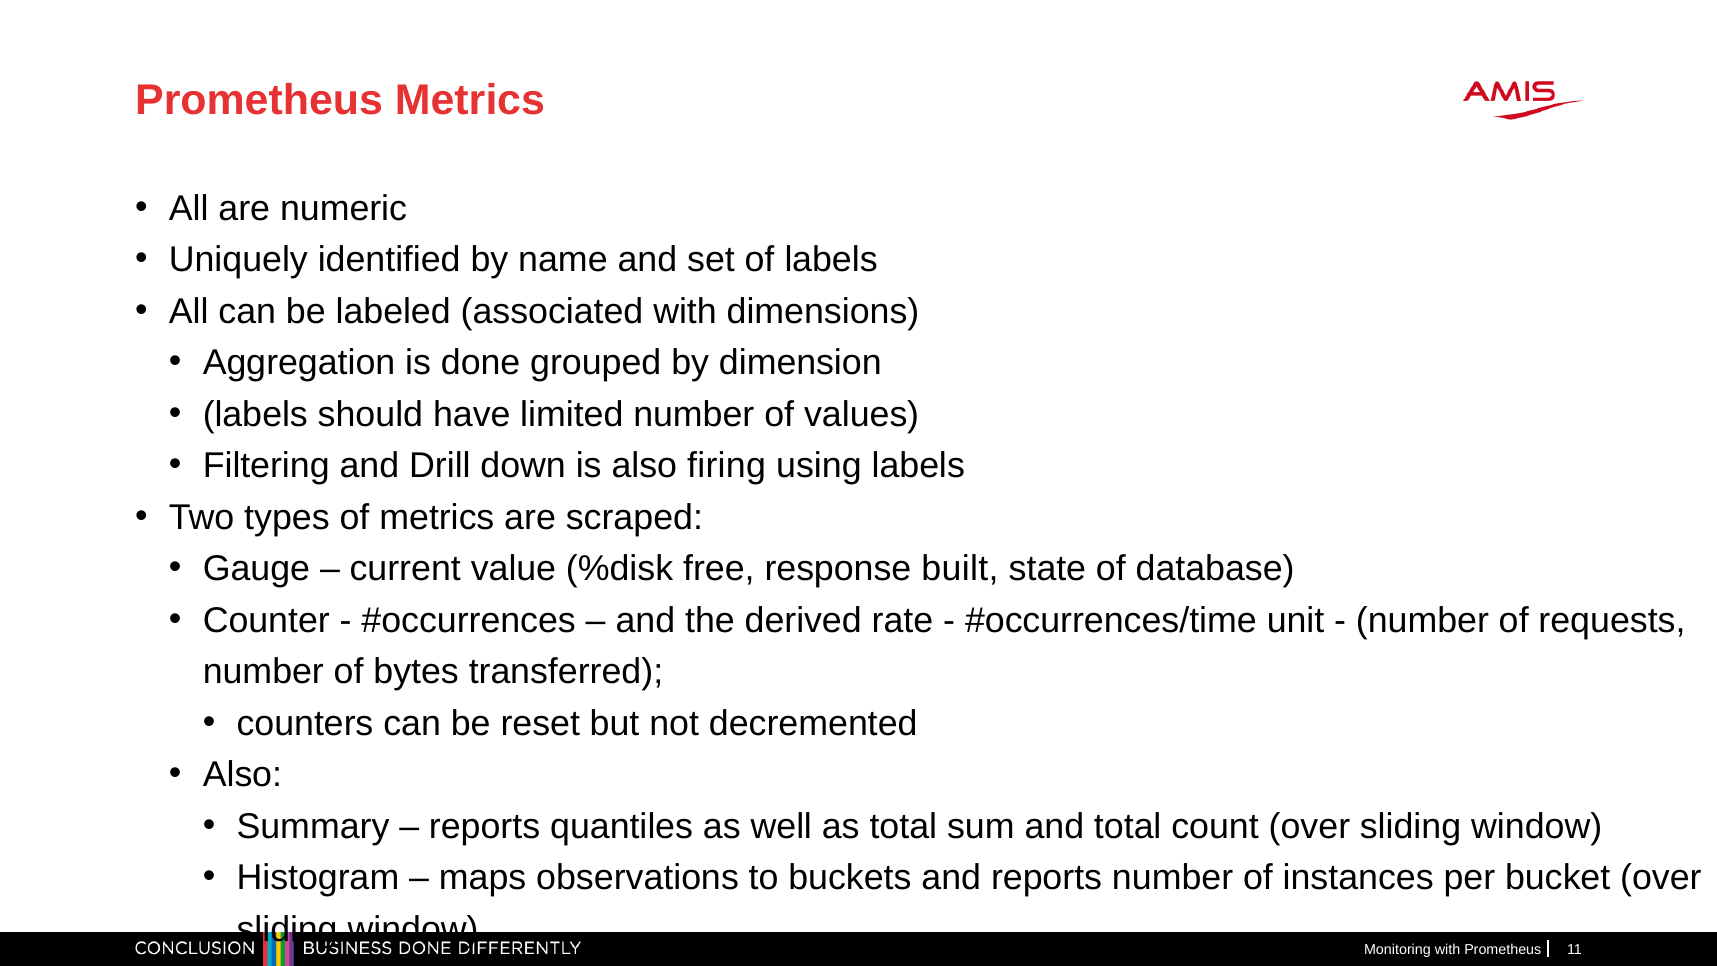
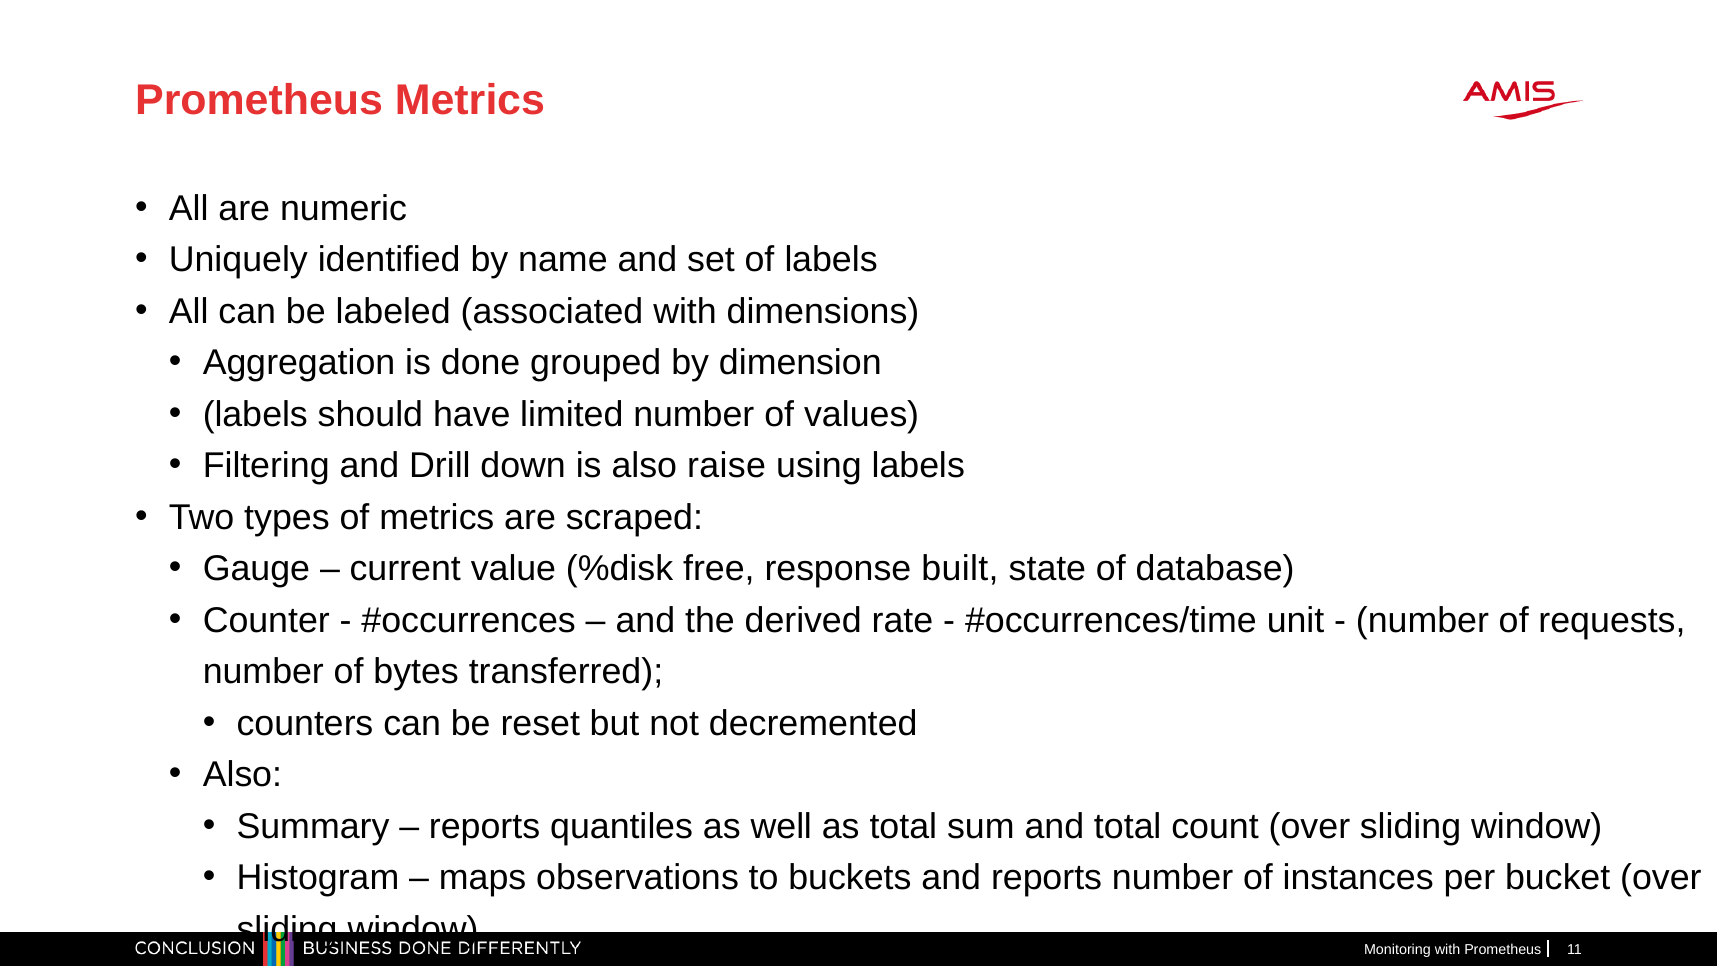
firing: firing -> raise
